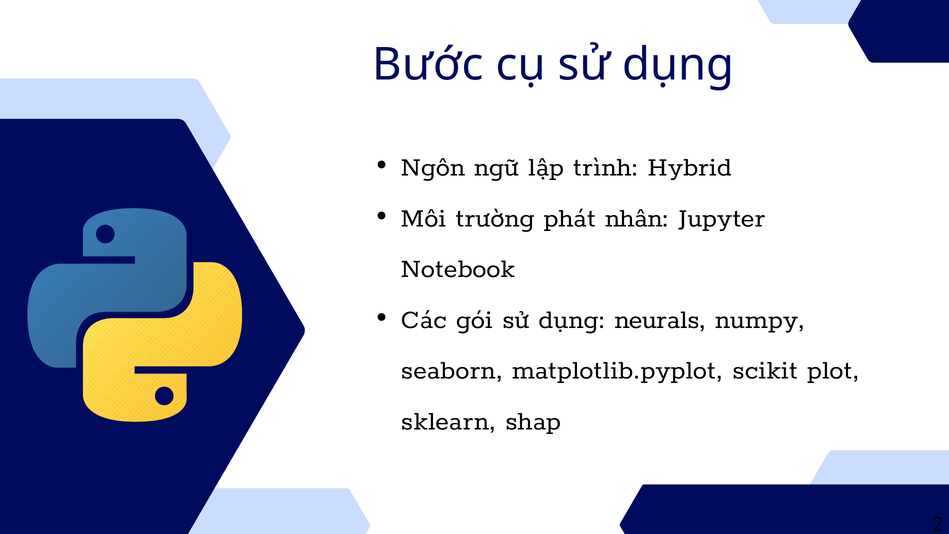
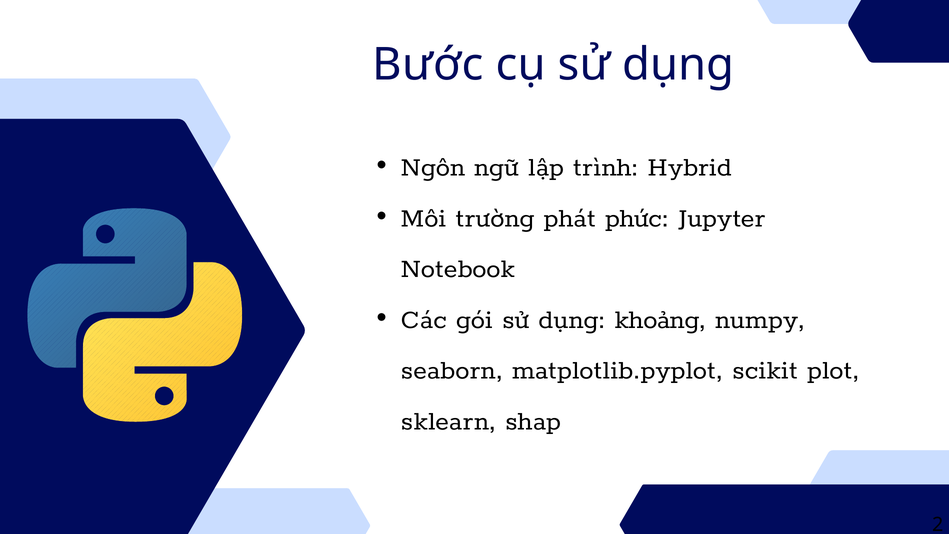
nhân: nhân -> phức
neurals: neurals -> khoảng
